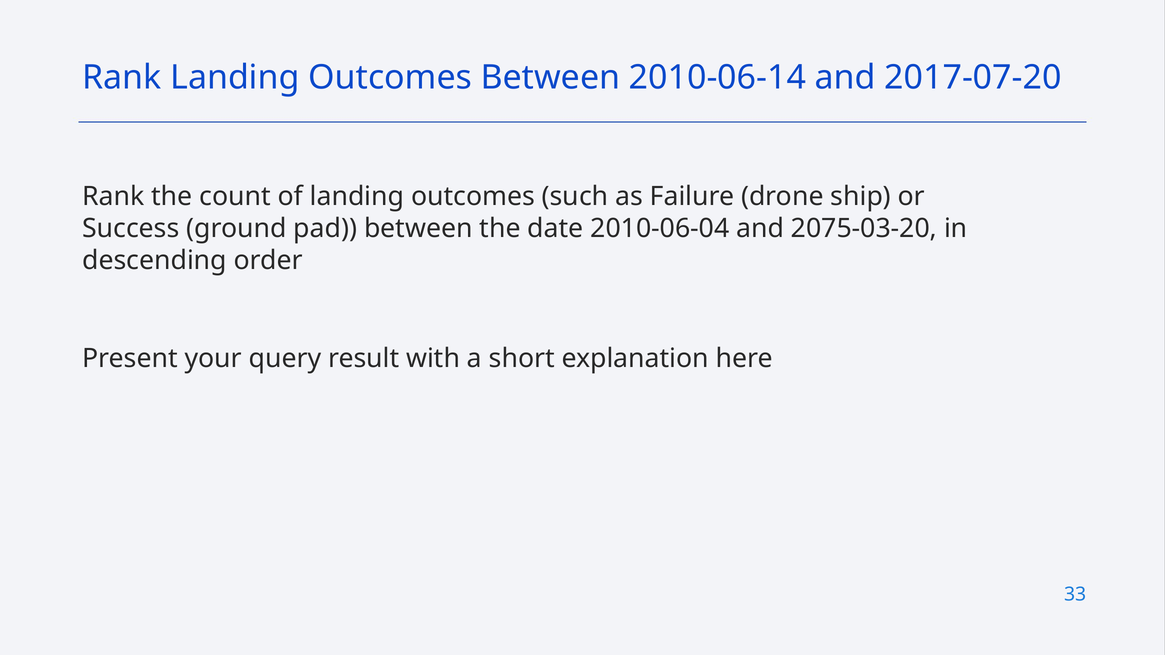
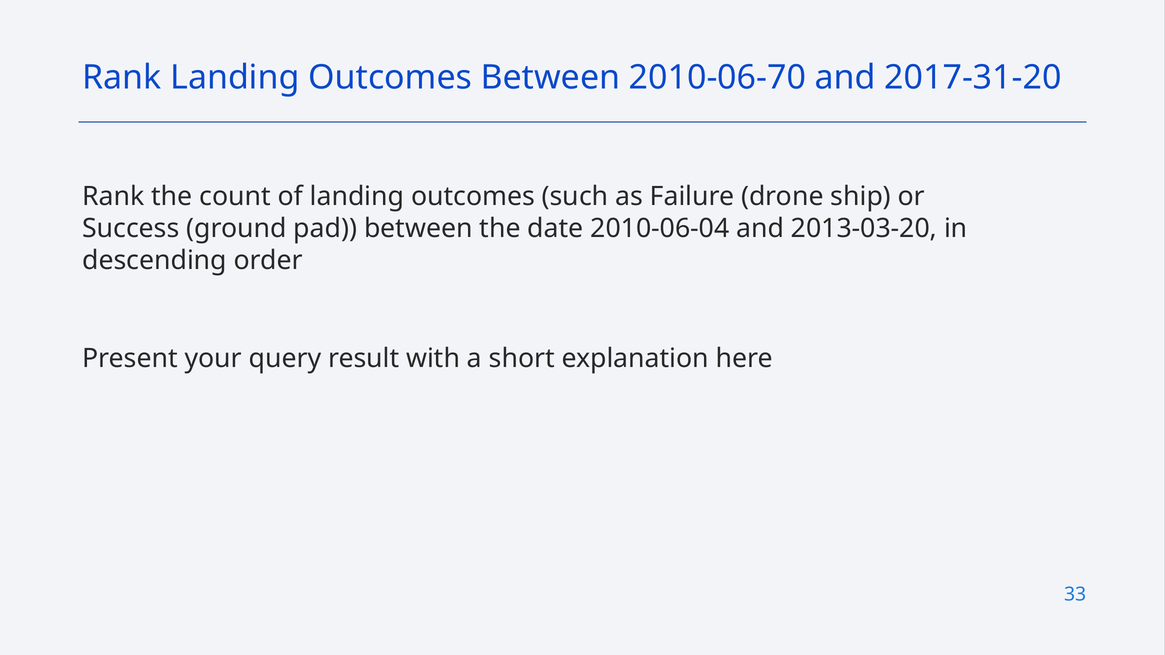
2010-06-14: 2010-06-14 -> 2010-06-70
2017-07-20: 2017-07-20 -> 2017-31-20
2075-03-20: 2075-03-20 -> 2013-03-20
